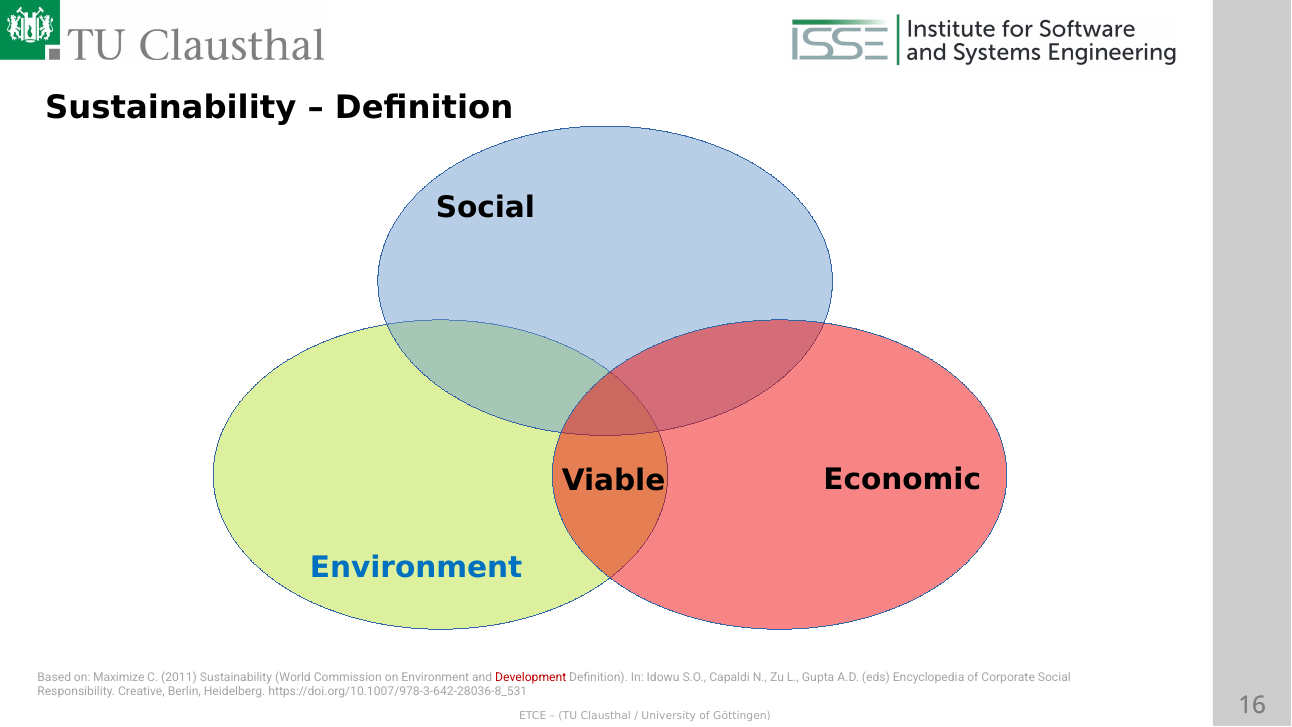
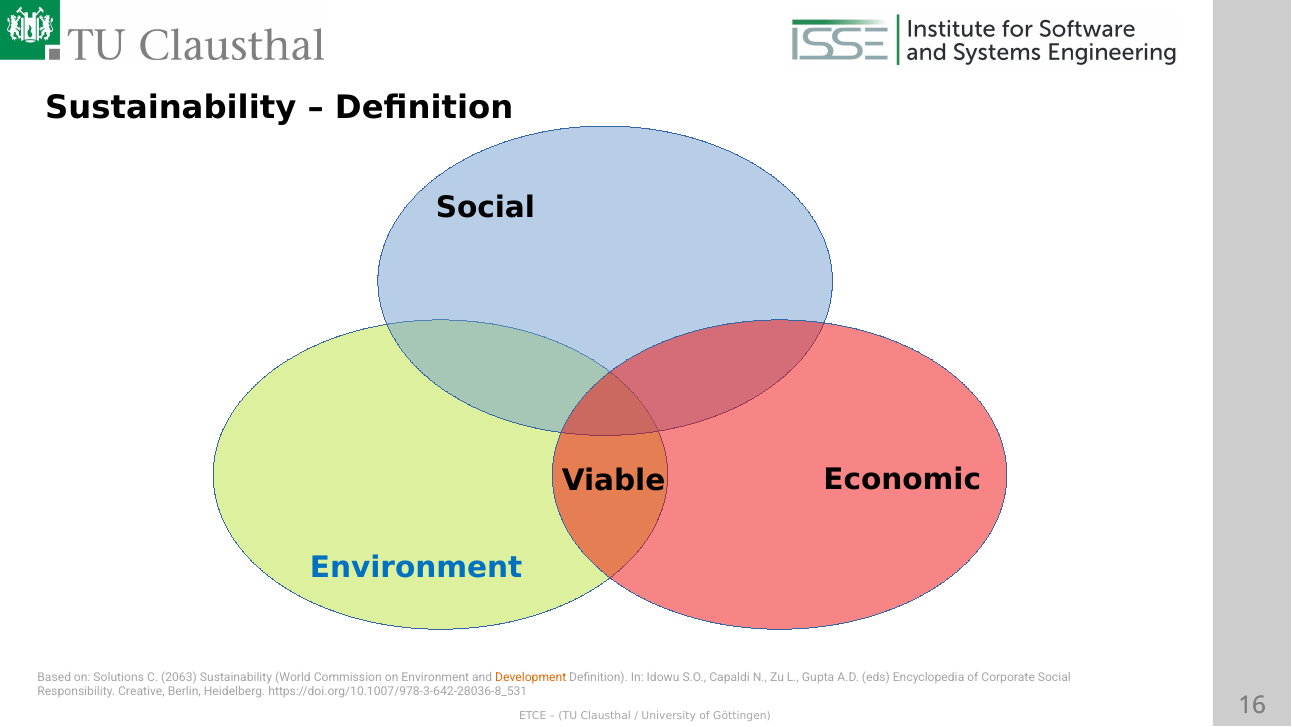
Maximize: Maximize -> Solutions
2011: 2011 -> 2063
Development colour: red -> orange
